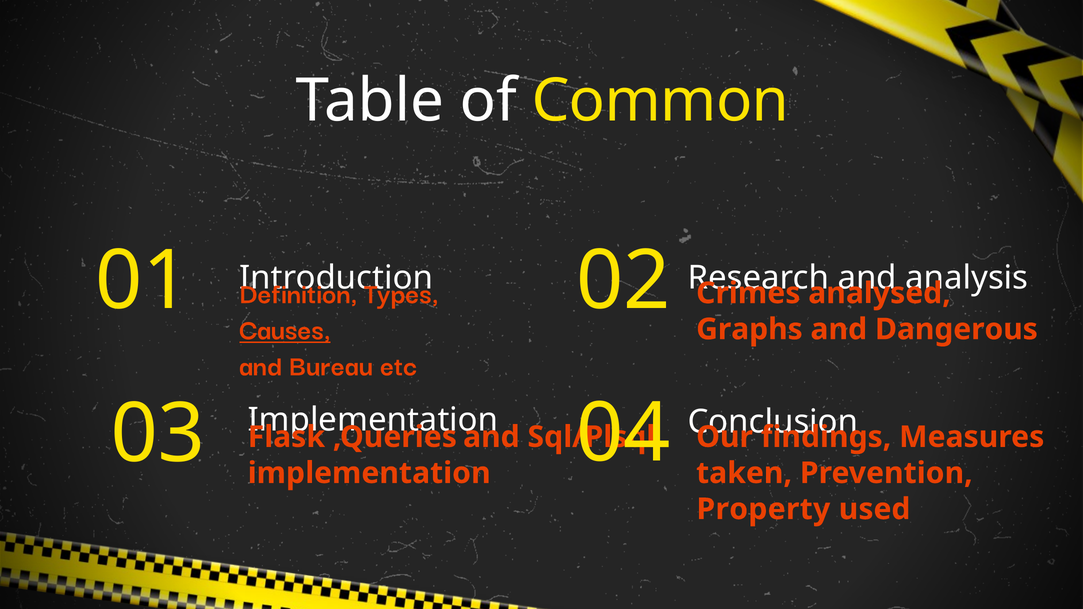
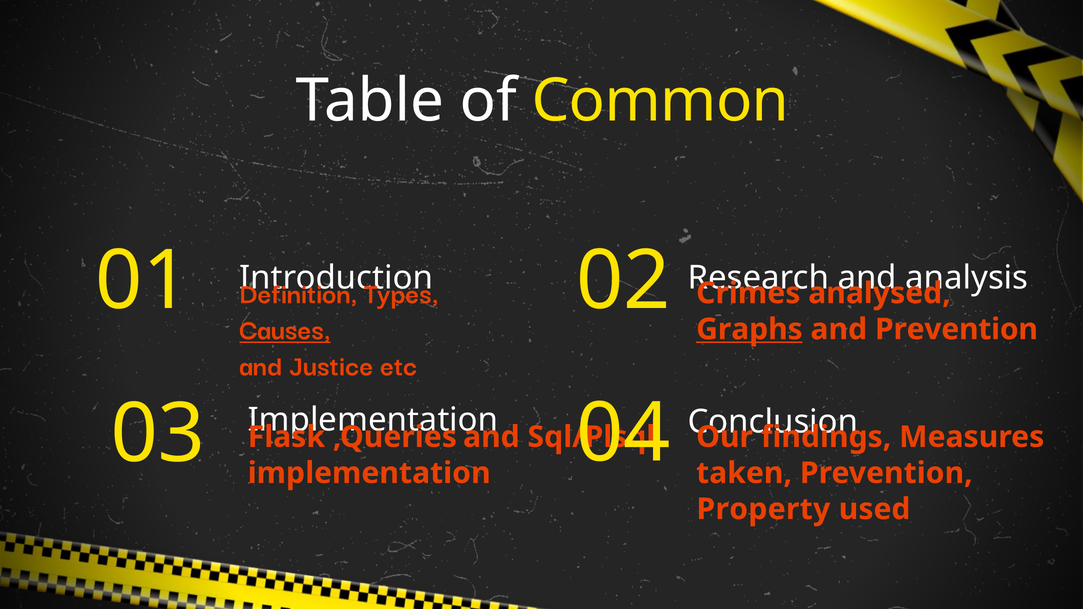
Graphs underline: none -> present
and Dangerous: Dangerous -> Prevention
Bureau: Bureau -> Justice
